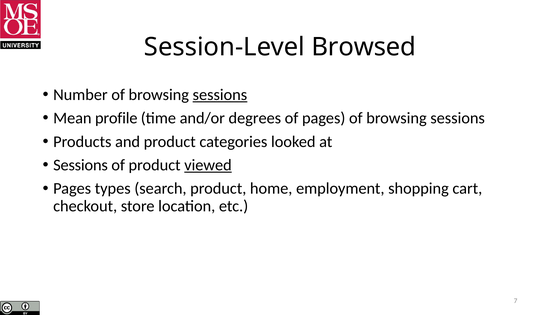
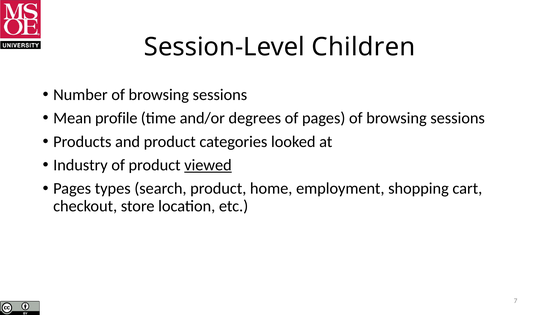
Browsed: Browsed -> Children
sessions at (220, 95) underline: present -> none
Sessions at (81, 165): Sessions -> Industry
